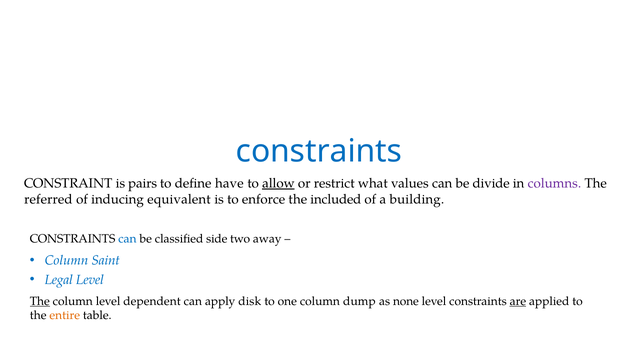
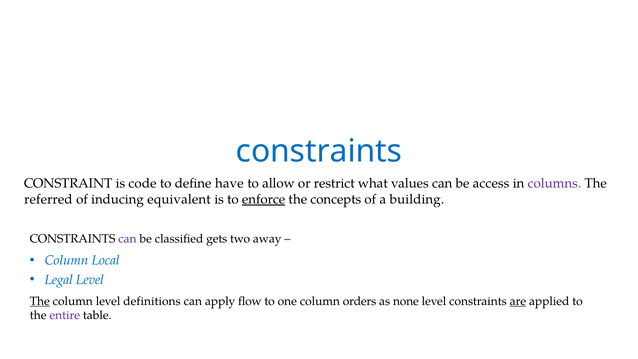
pairs: pairs -> code
allow underline: present -> none
divide: divide -> access
enforce underline: none -> present
included: included -> concepts
can at (127, 239) colour: blue -> purple
side: side -> gets
Saint: Saint -> Local
dependent: dependent -> definitions
disk: disk -> flow
dump: dump -> orders
entire colour: orange -> purple
